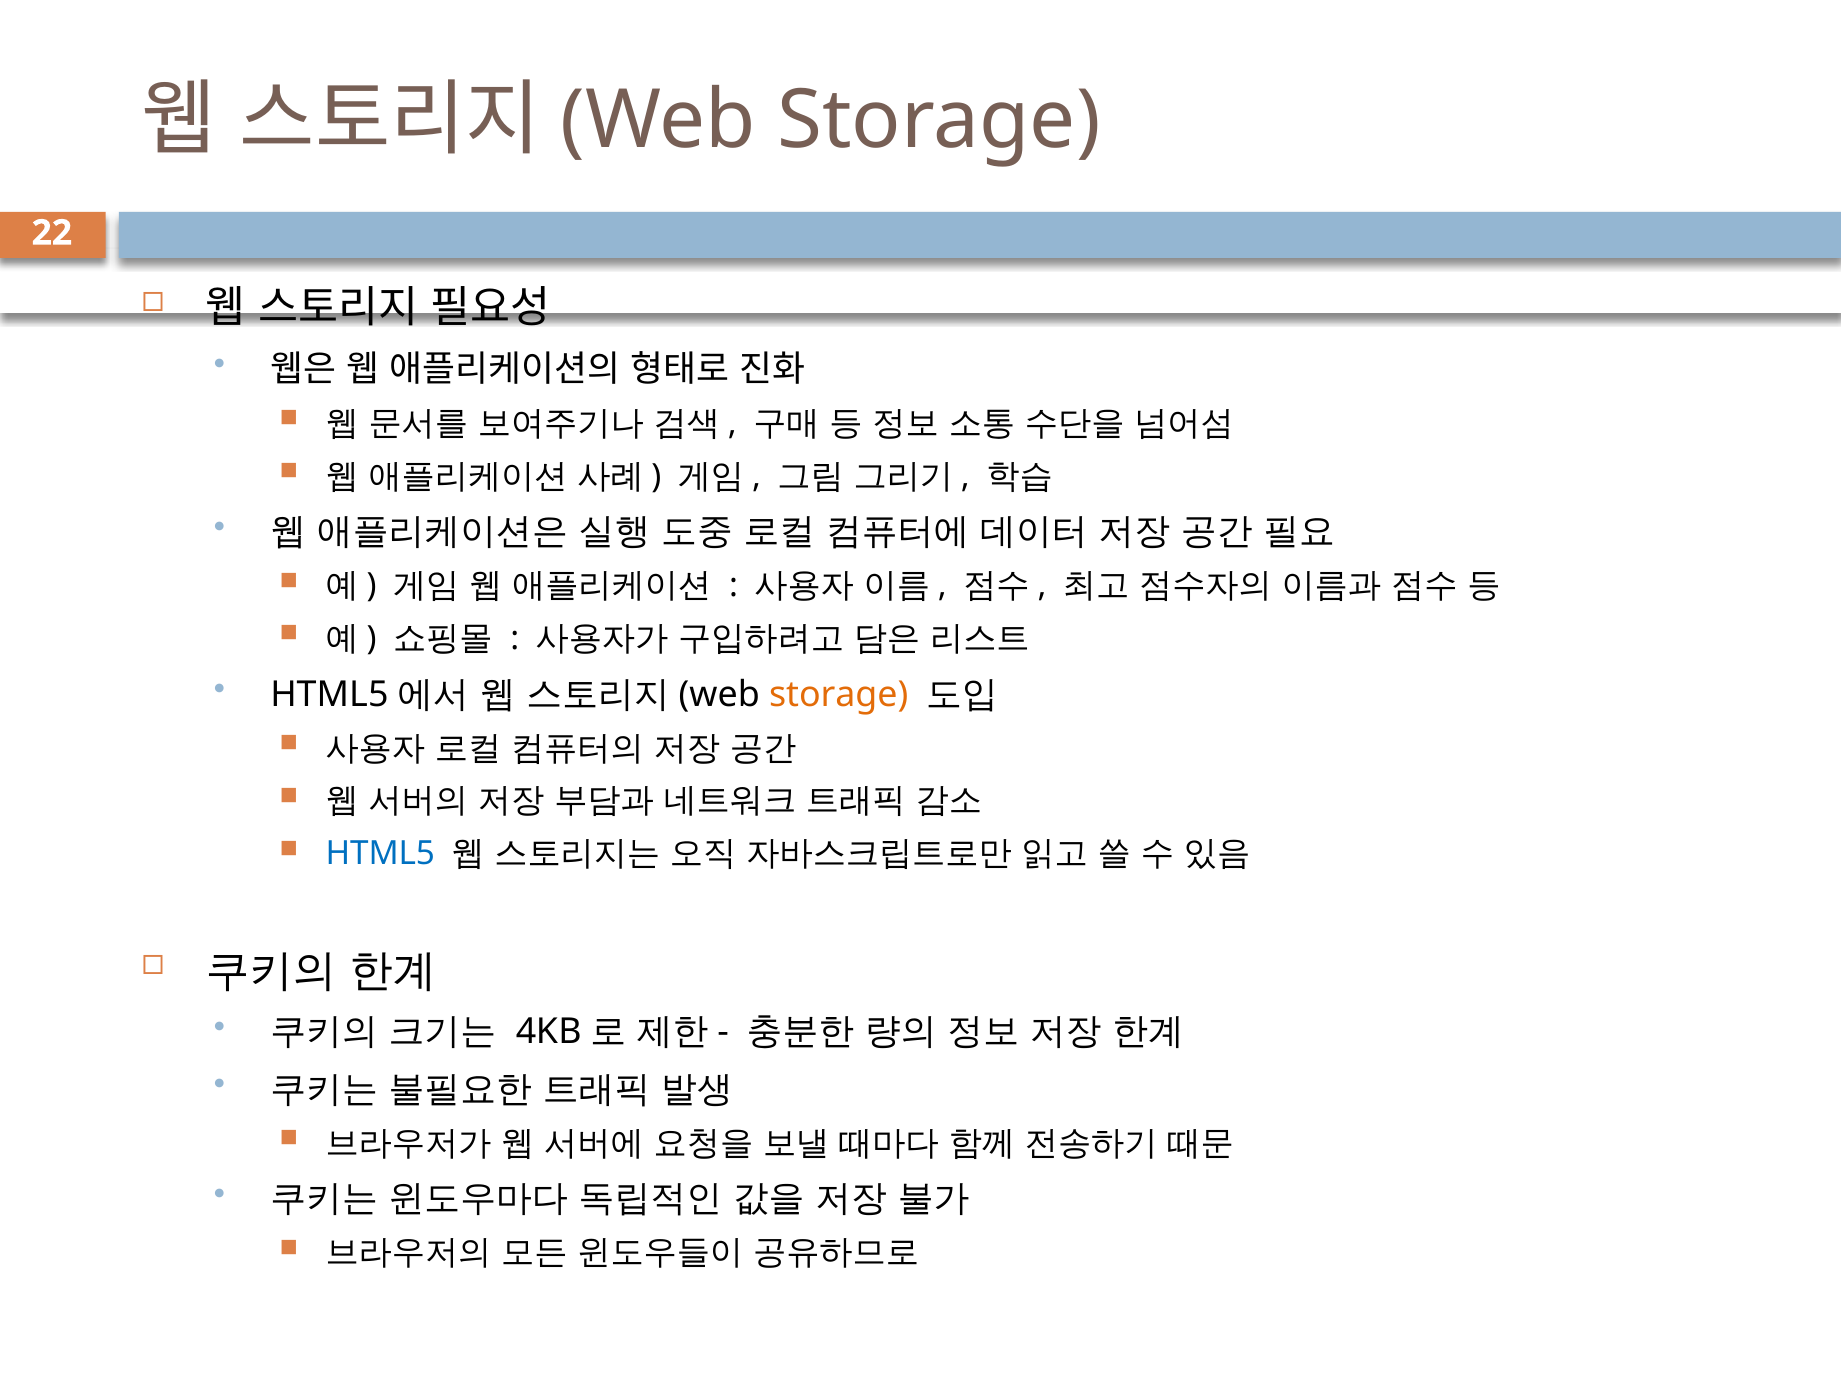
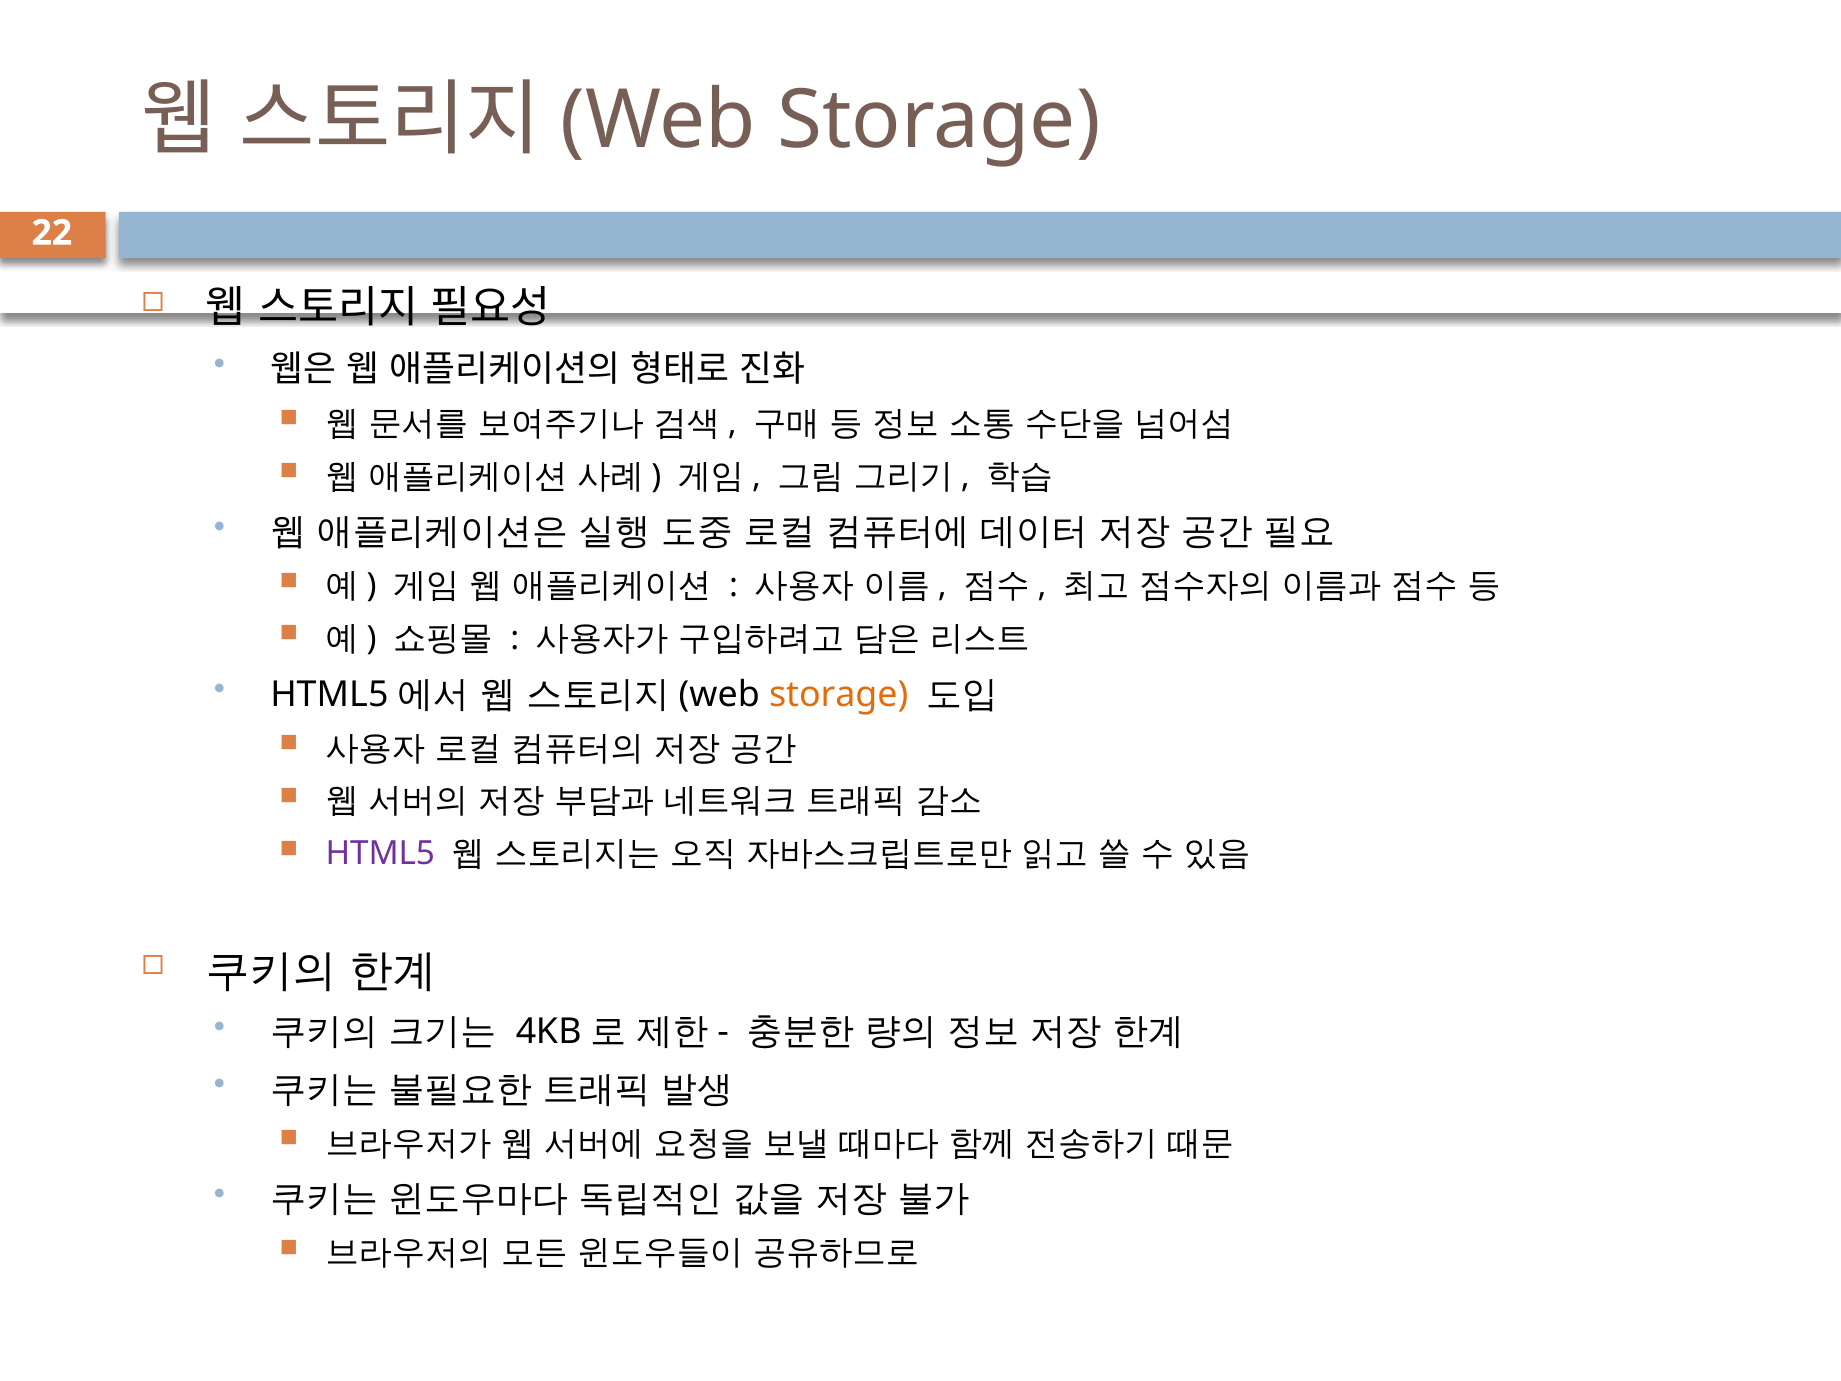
HTML5 colour: blue -> purple
